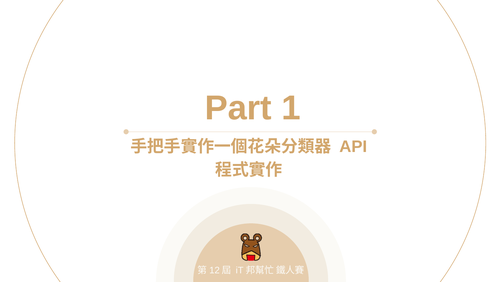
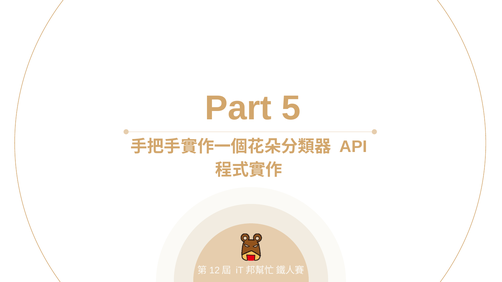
1: 1 -> 5
